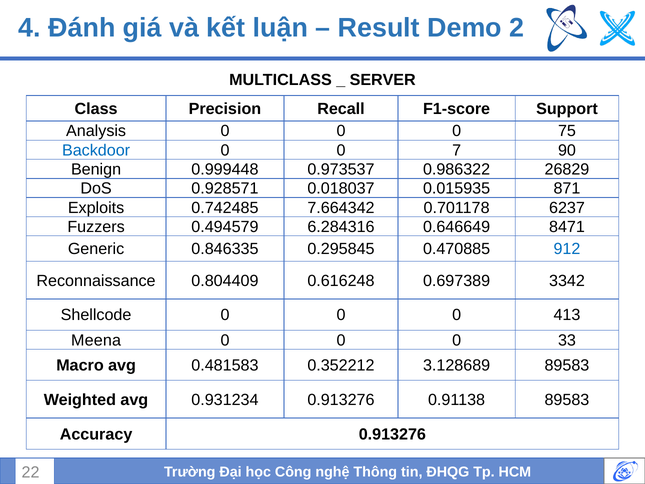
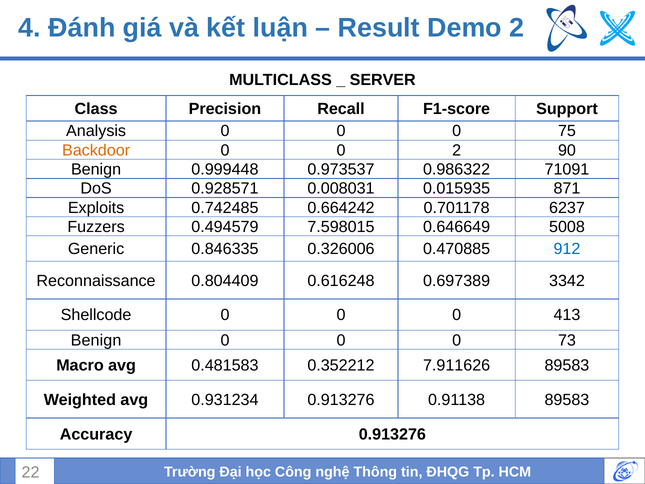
Backdoor colour: blue -> orange
0 7: 7 -> 2
26829: 26829 -> 71091
0.018037: 0.018037 -> 0.008031
7.664342: 7.664342 -> 0.664242
6.284316: 6.284316 -> 7.598015
8471: 8471 -> 5008
0.295845: 0.295845 -> 0.326006
Meena at (96, 340): Meena -> Benign
33: 33 -> 73
3.128689: 3.128689 -> 7.911626
